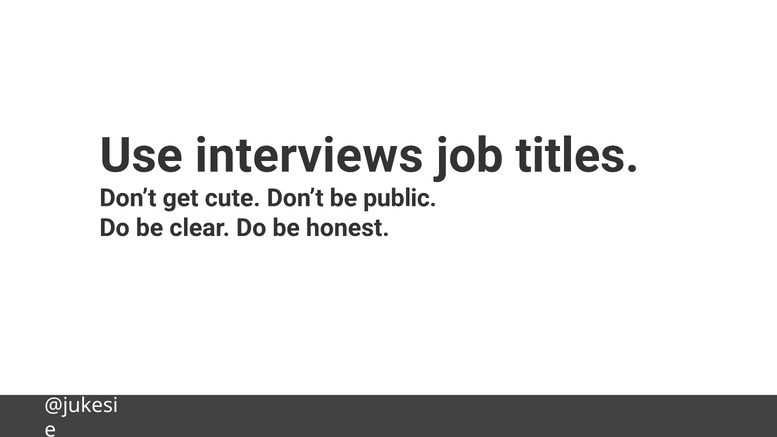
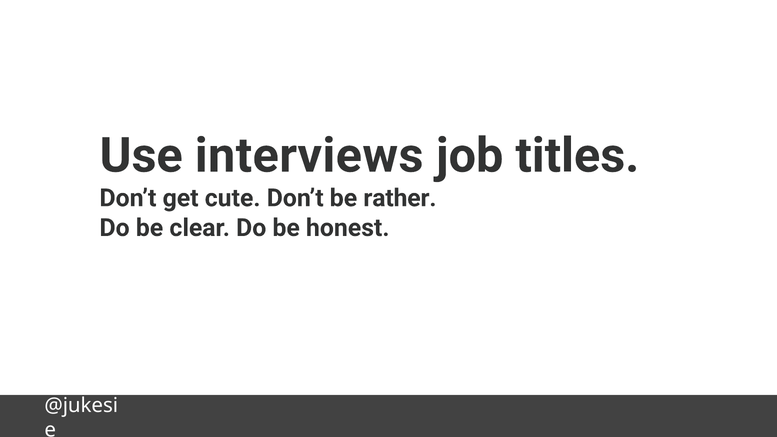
public: public -> rather
